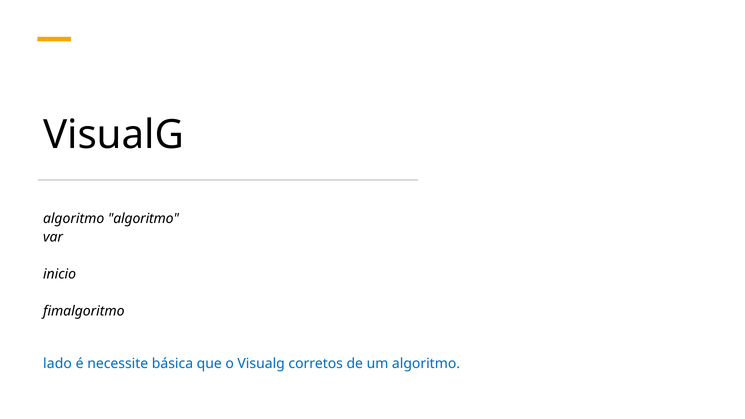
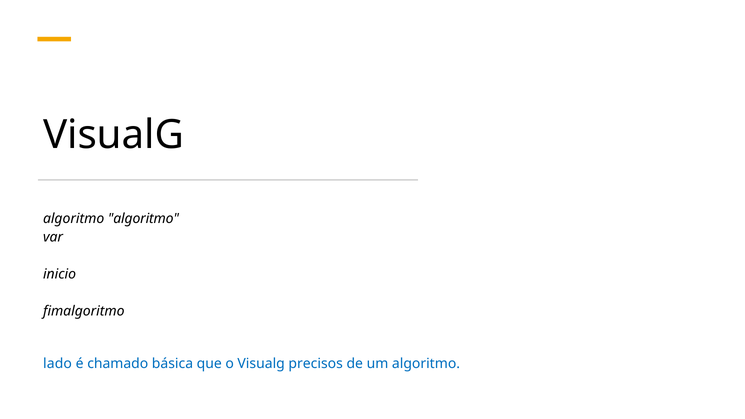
necessite: necessite -> chamado
corretos: corretos -> precisos
